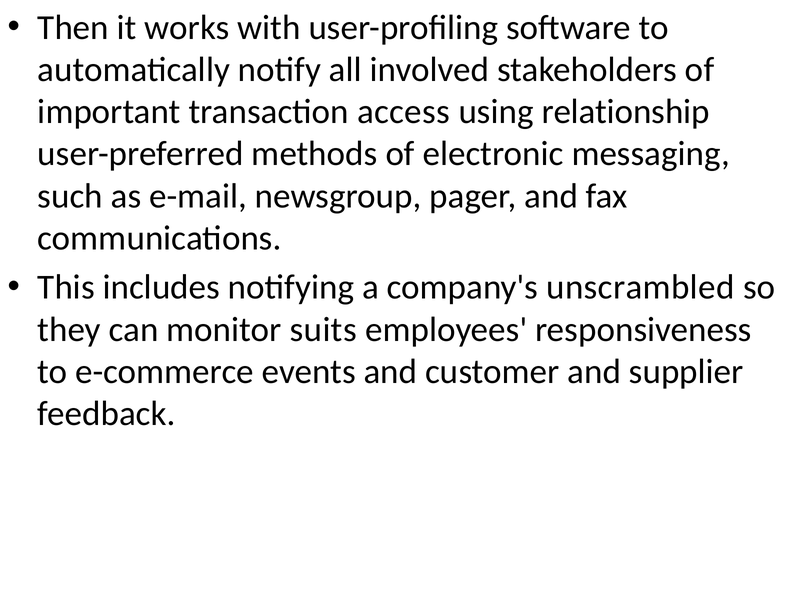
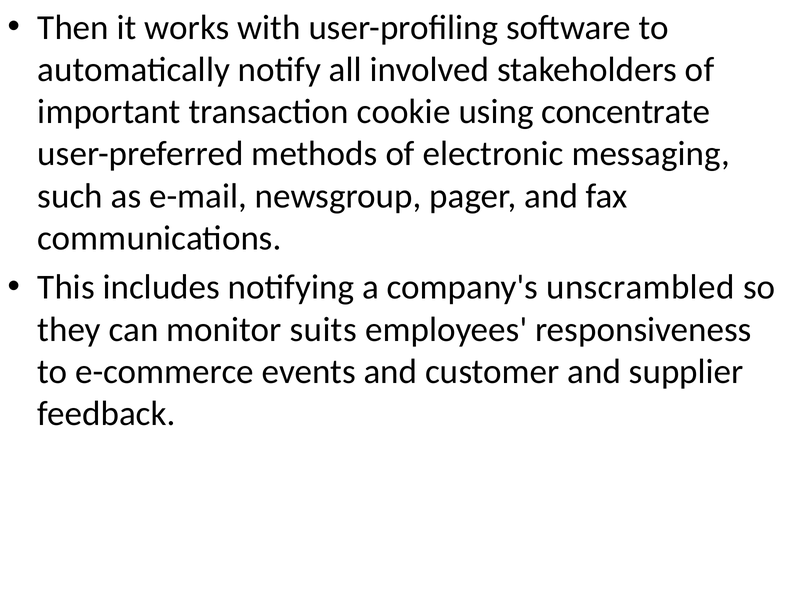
access: access -> cookie
relationship: relationship -> concentrate
